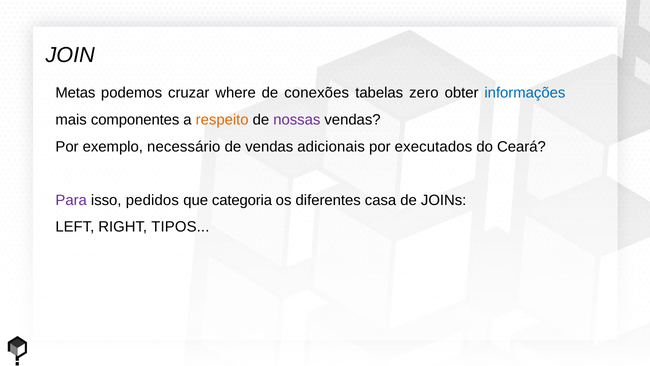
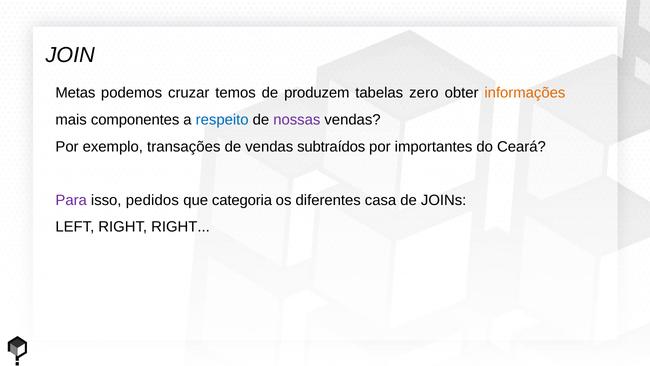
where: where -> temos
conexões: conexões -> produzem
informações colour: blue -> orange
respeito colour: orange -> blue
necessário: necessário -> transações
adicionais: adicionais -> subtraídos
executados: executados -> importantes
RIGHT TIPOS: TIPOS -> RIGHT
